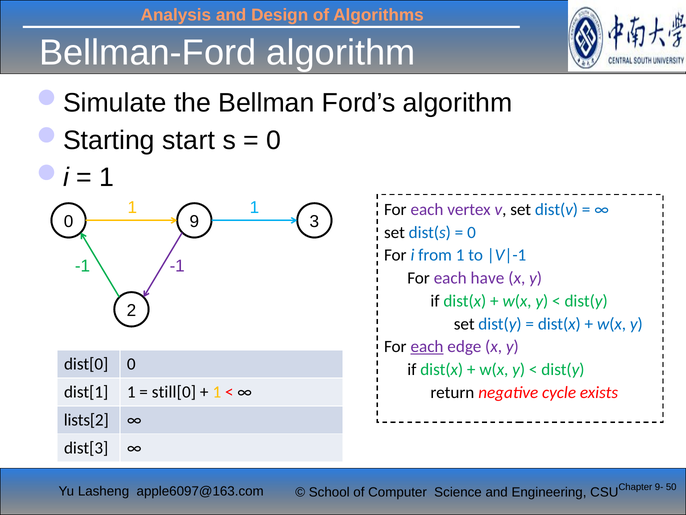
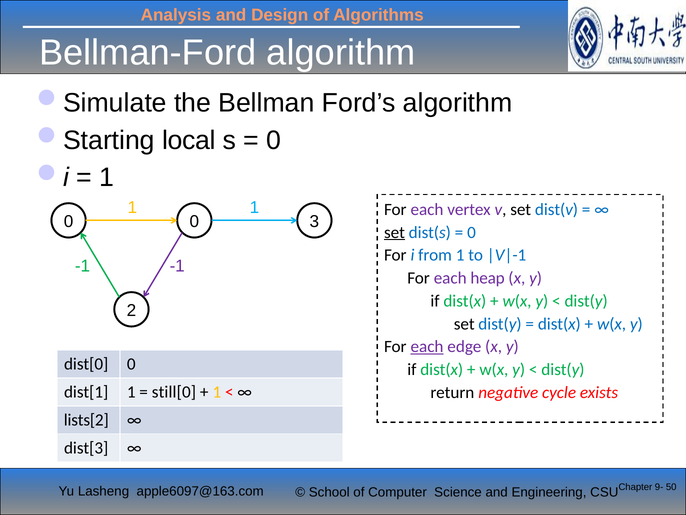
start: start -> local
0 9: 9 -> 0
set at (394, 232) underline: none -> present
have: have -> heap
